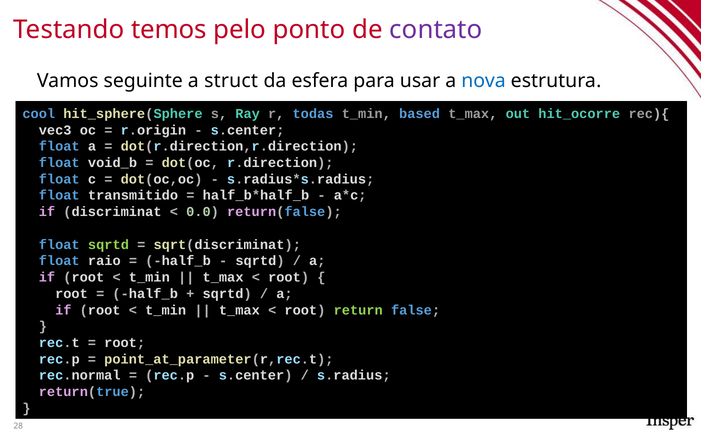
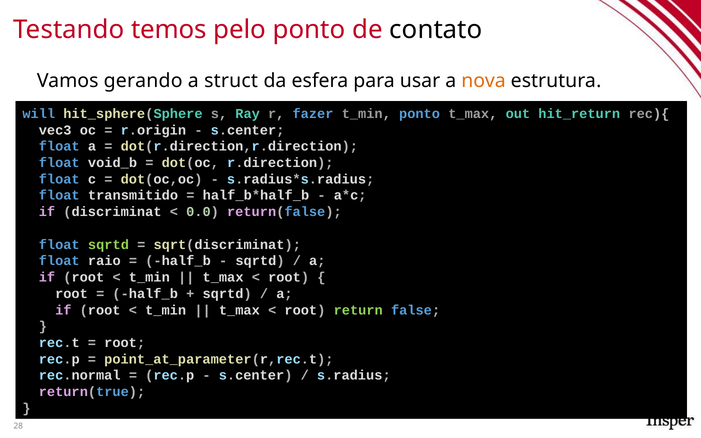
contato colour: purple -> black
seguinte: seguinte -> gerando
nova colour: blue -> orange
cool: cool -> will
todas: todas -> fazer
t_min based: based -> ponto
hit_ocorre: hit_ocorre -> hit_return
